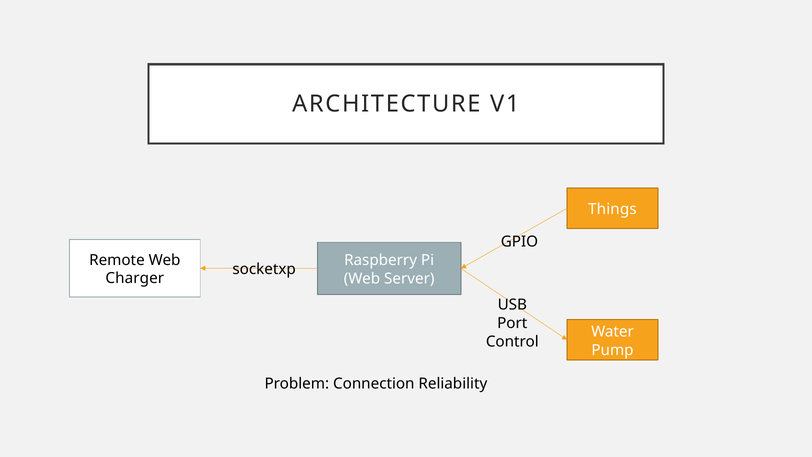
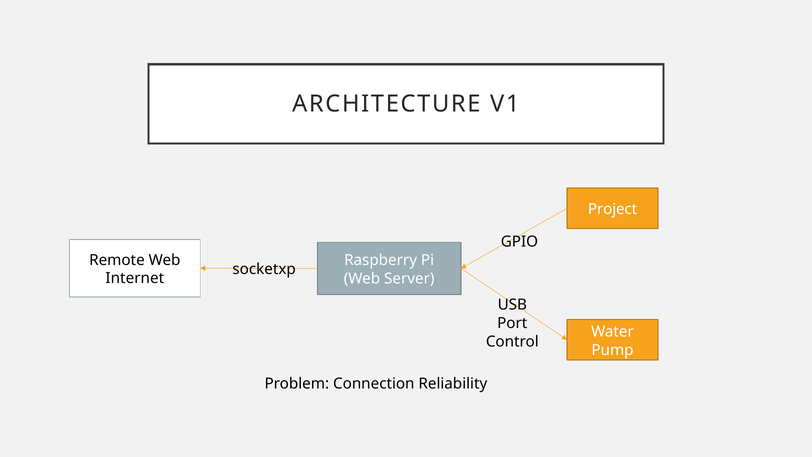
Things: Things -> Project
Charger: Charger -> Internet
